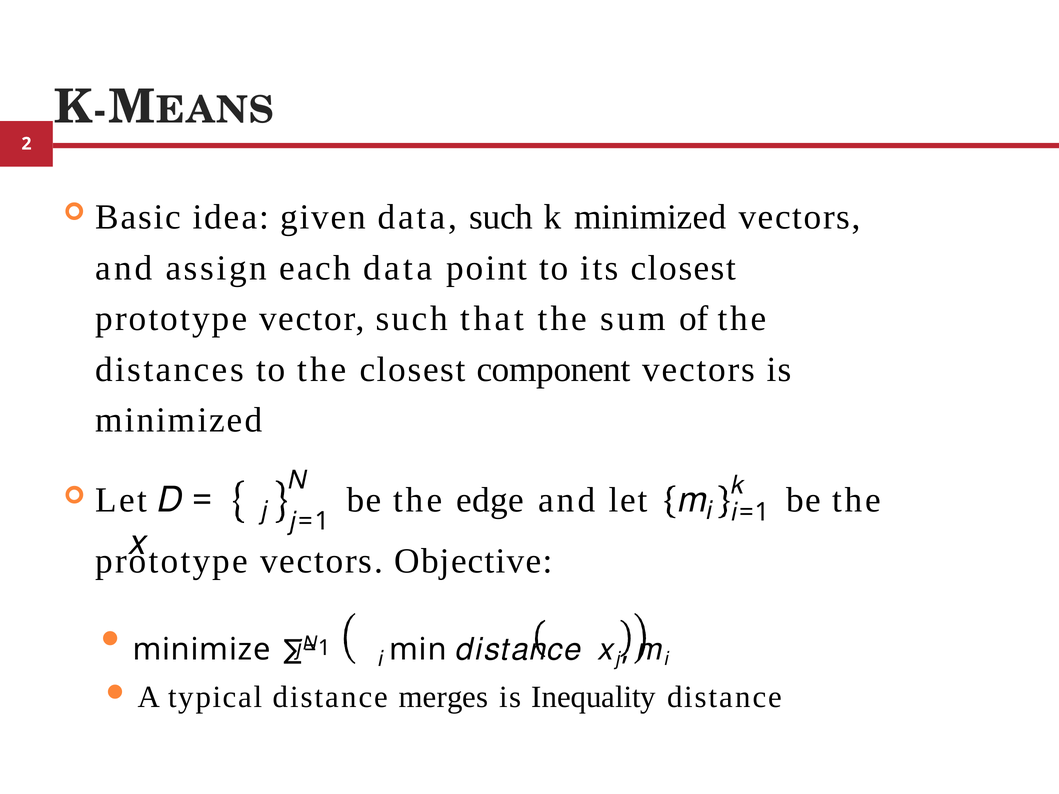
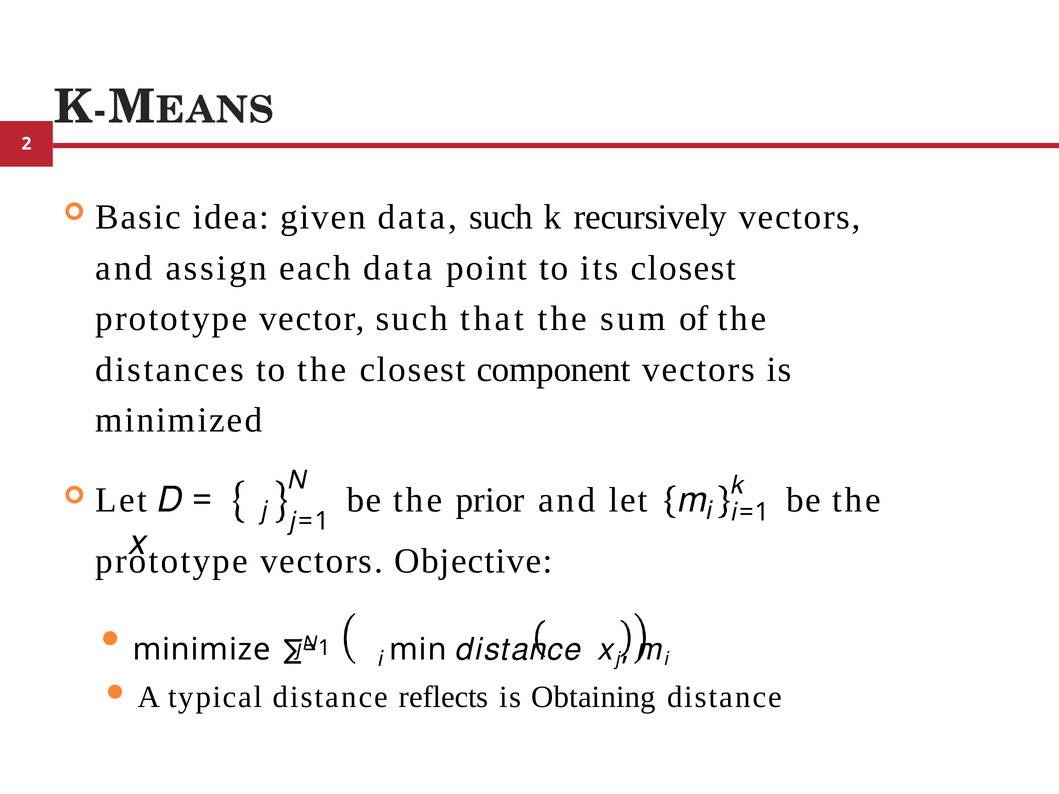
k minimized: minimized -> recursively
edge: edge -> prior
merges: merges -> reflects
Inequality: Inequality -> Obtaining
